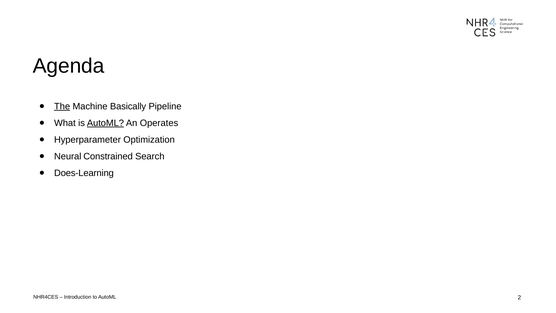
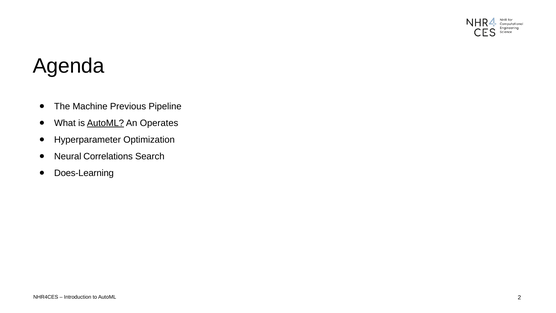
The underline: present -> none
Basically: Basically -> Previous
Constrained: Constrained -> Correlations
